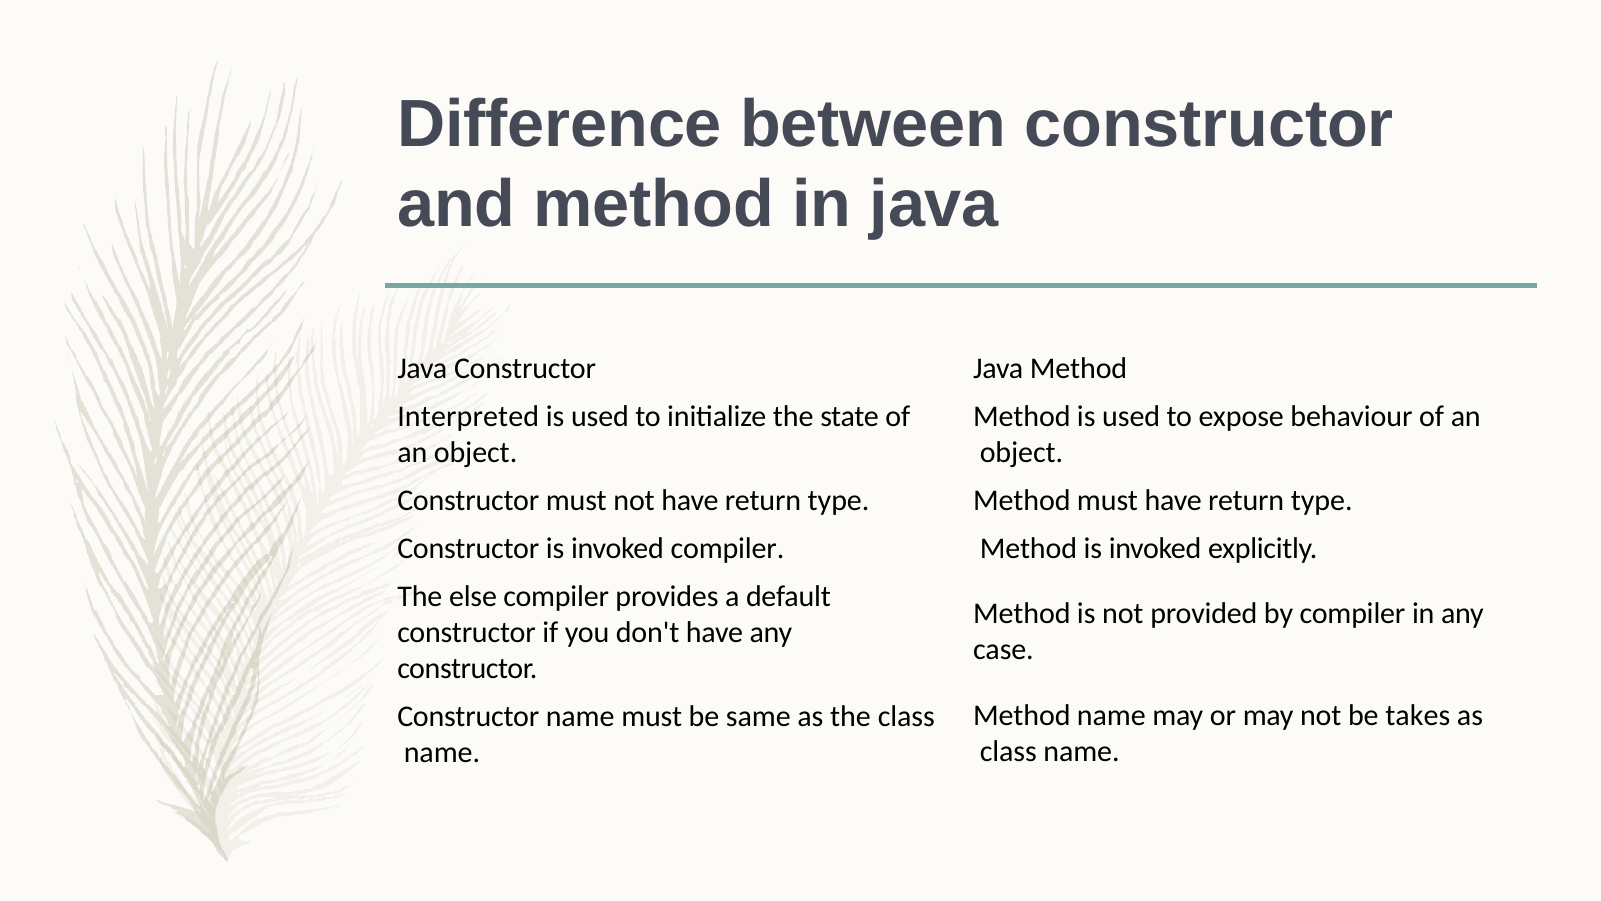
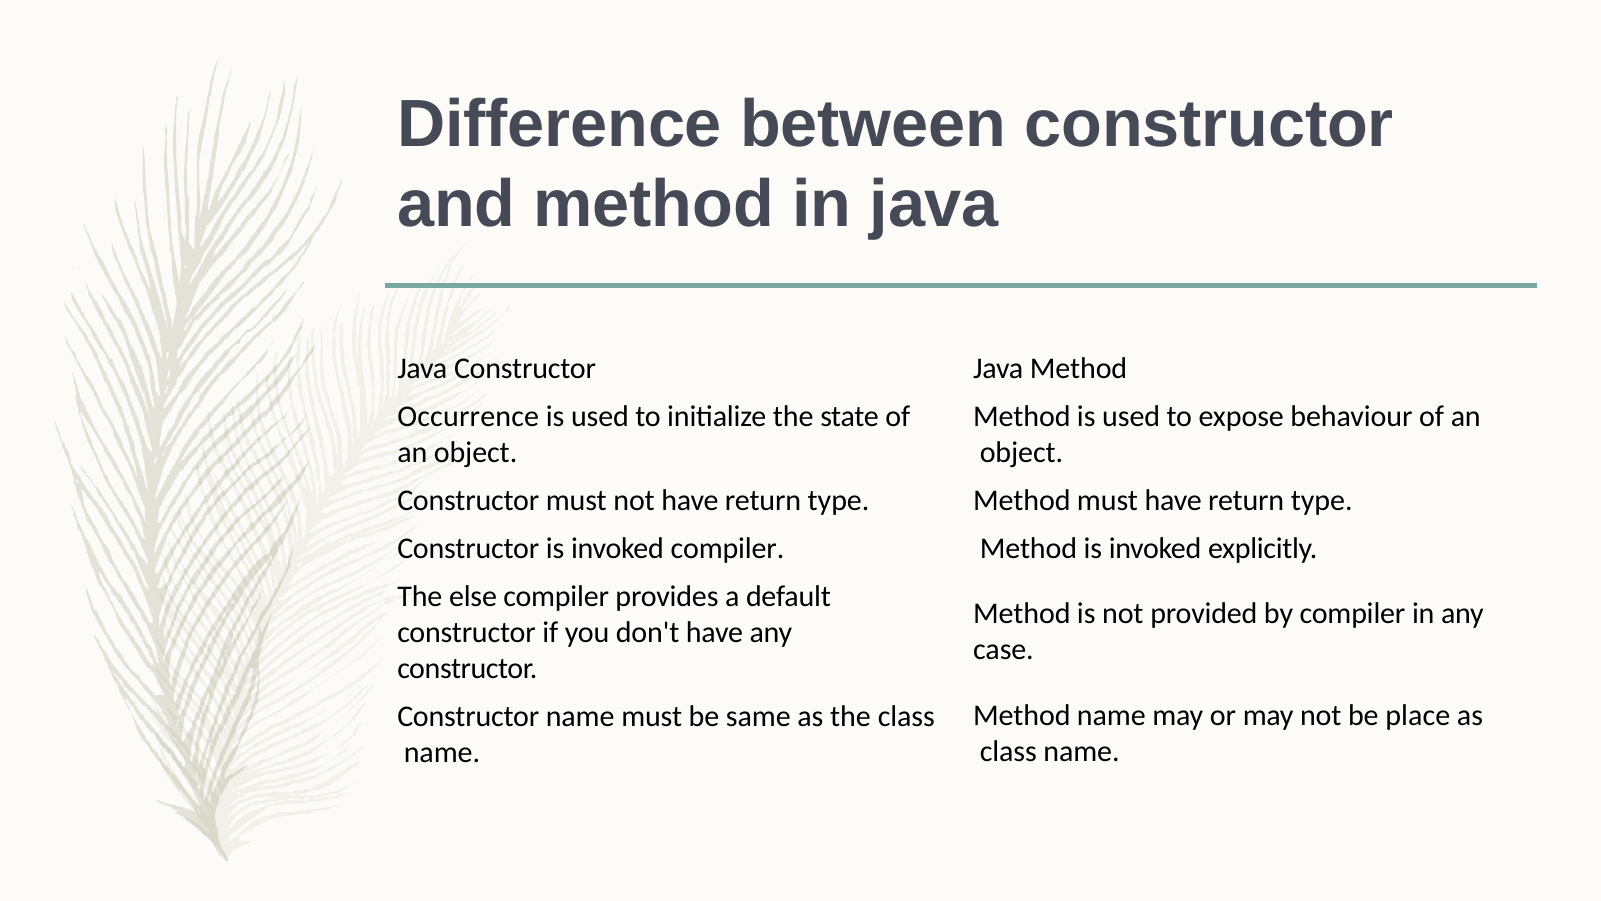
Interpreted: Interpreted -> Occurrence
takes: takes -> place
